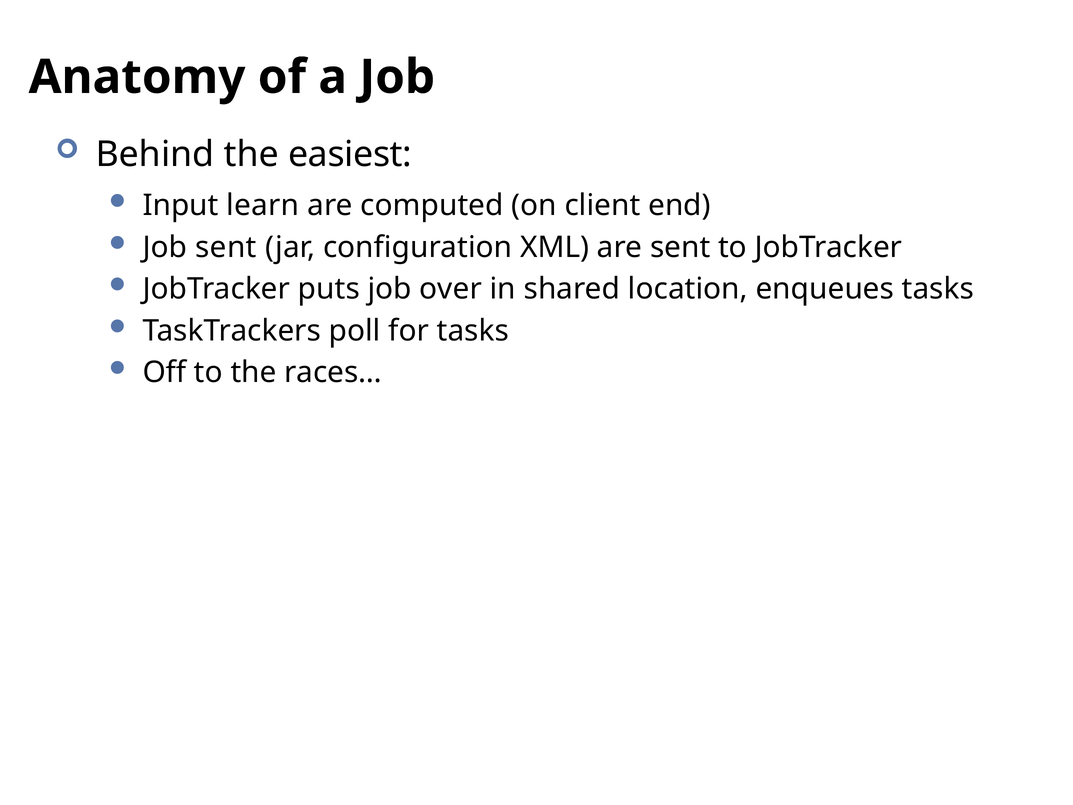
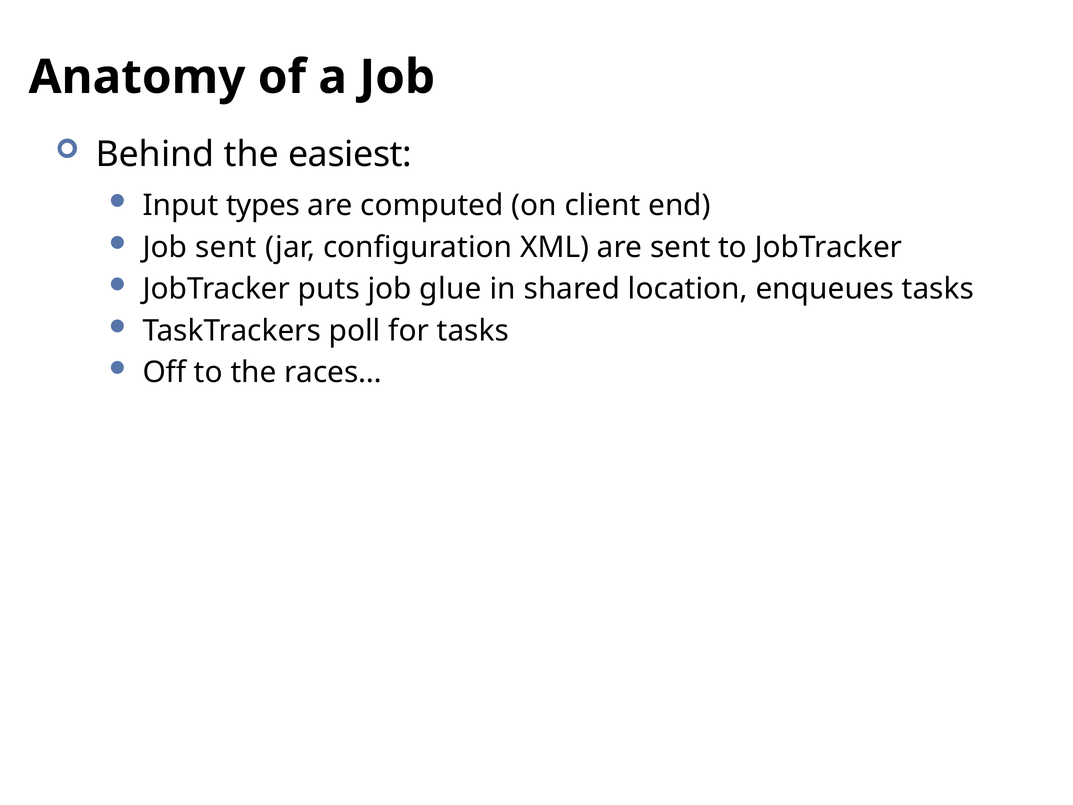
learn: learn -> types
over: over -> glue
